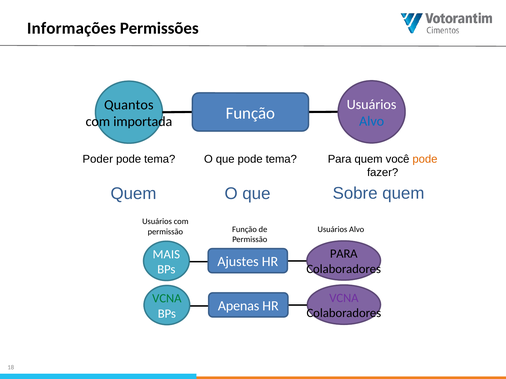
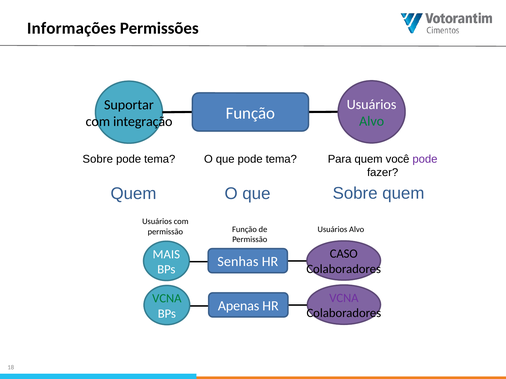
Quantos: Quantos -> Suportar
Alvo at (372, 121) colour: blue -> green
importada: importada -> integração
Poder at (98, 159): Poder -> Sobre
pode at (425, 159) colour: orange -> purple
PARA at (344, 254): PARA -> CASO
Ajustes: Ajustes -> Senhas
